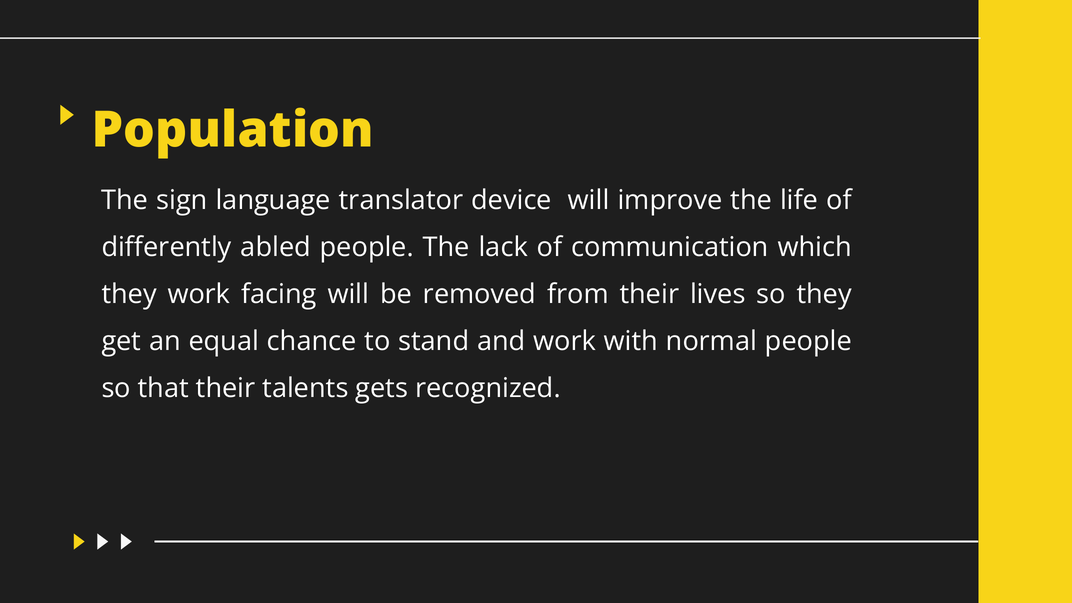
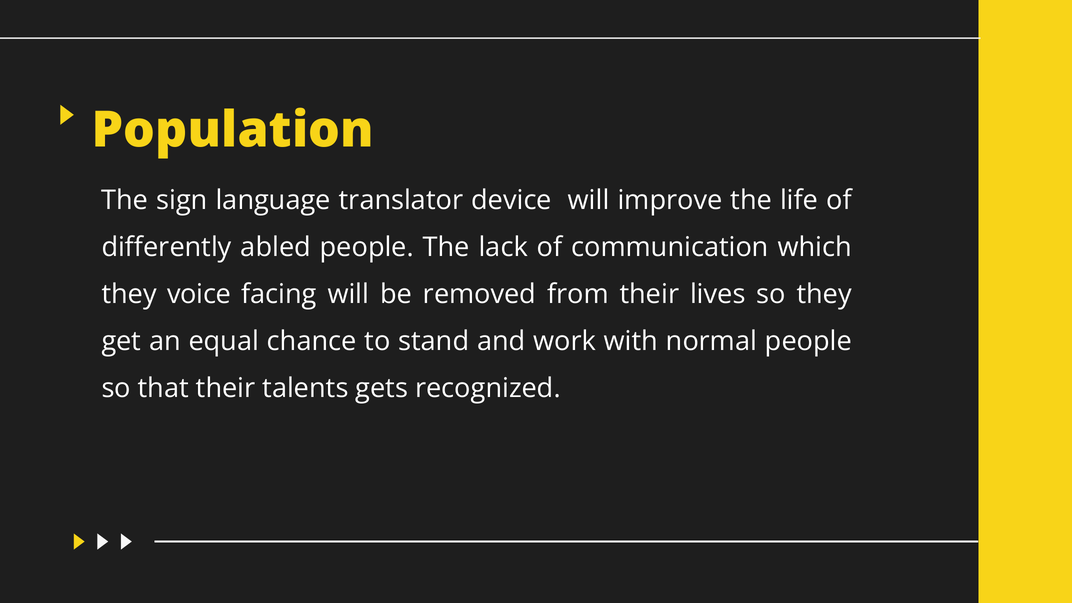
they work: work -> voice
